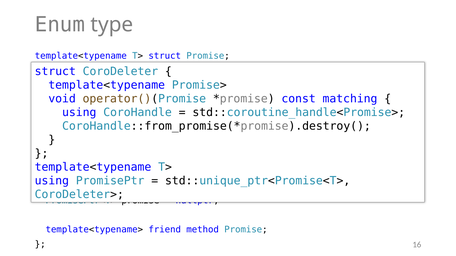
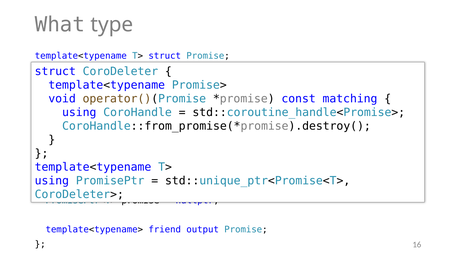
Enum: Enum -> What
method: method -> output
